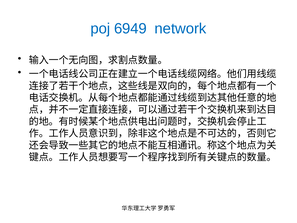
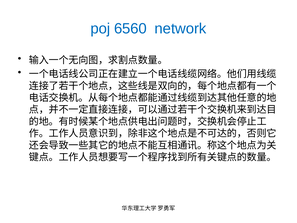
6949: 6949 -> 6560
